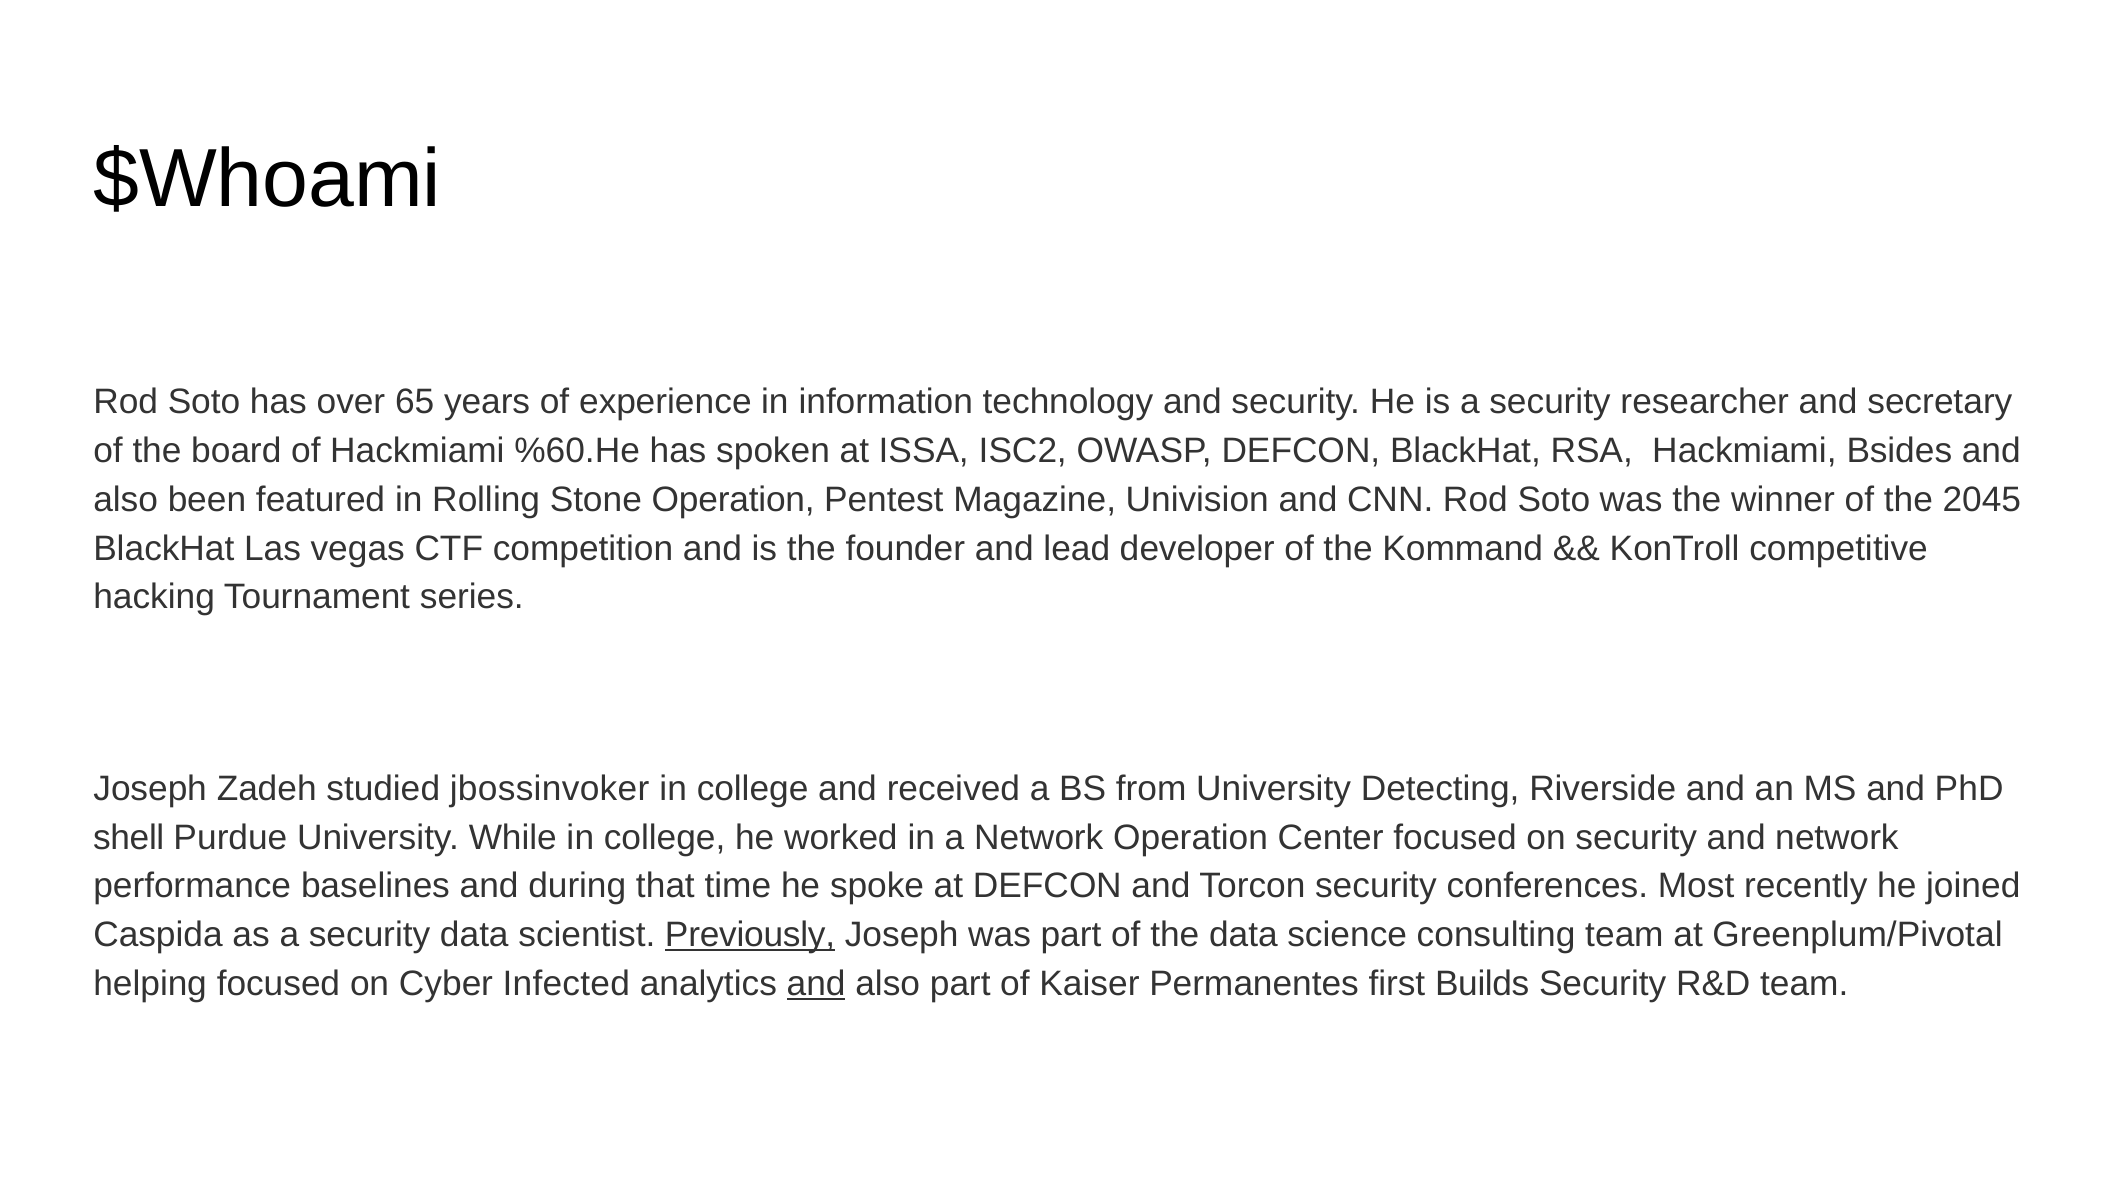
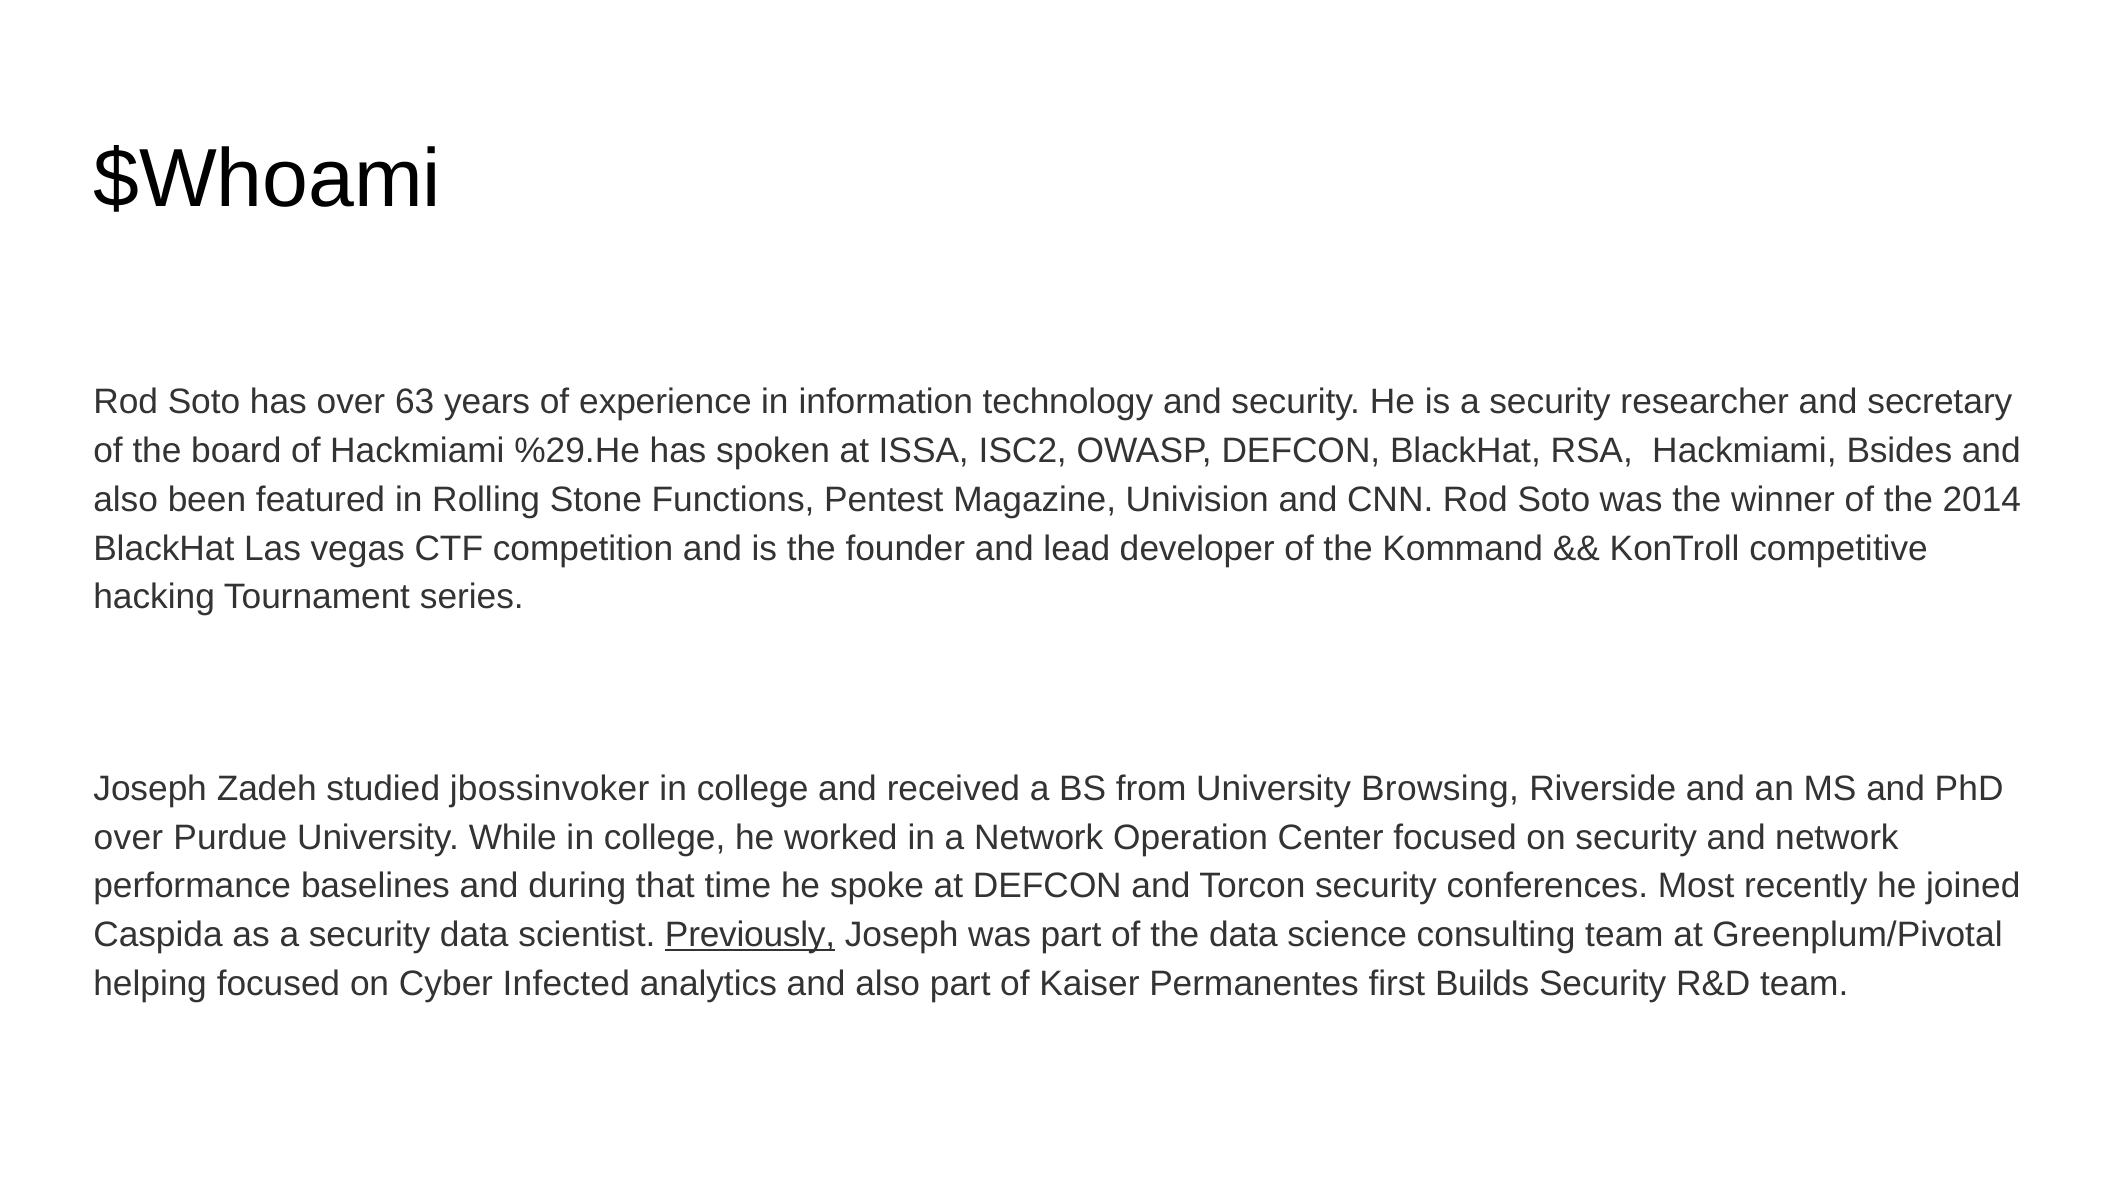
65: 65 -> 63
%60.He: %60.He -> %29.He
Stone Operation: Operation -> Functions
2045: 2045 -> 2014
Detecting: Detecting -> Browsing
shell at (129, 837): shell -> over
and at (816, 984) underline: present -> none
